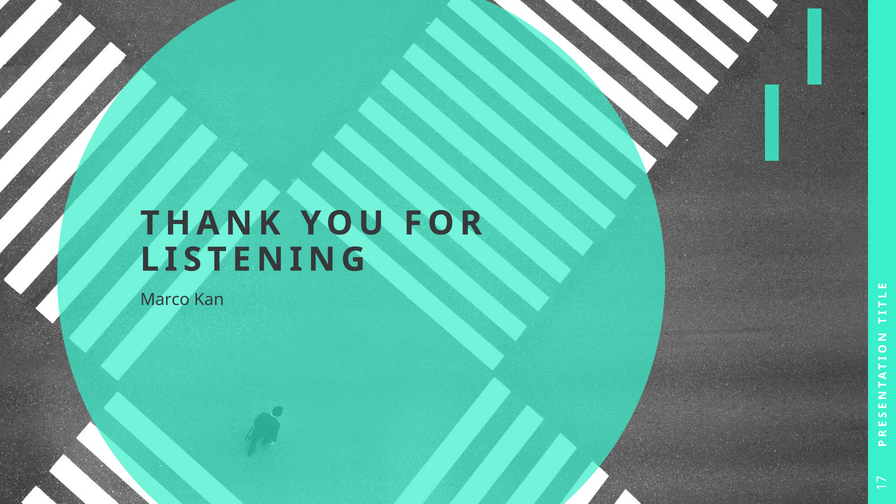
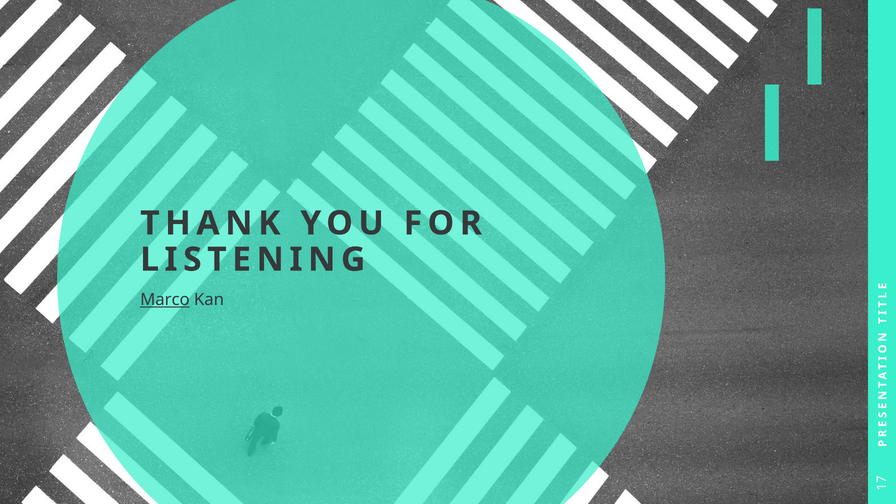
Marco underline: none -> present
